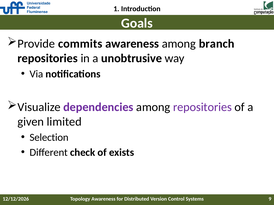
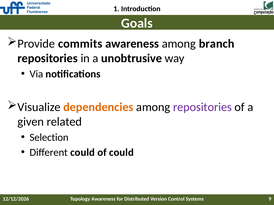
dependencies colour: purple -> orange
limited: limited -> related
Different check: check -> could
of exists: exists -> could
